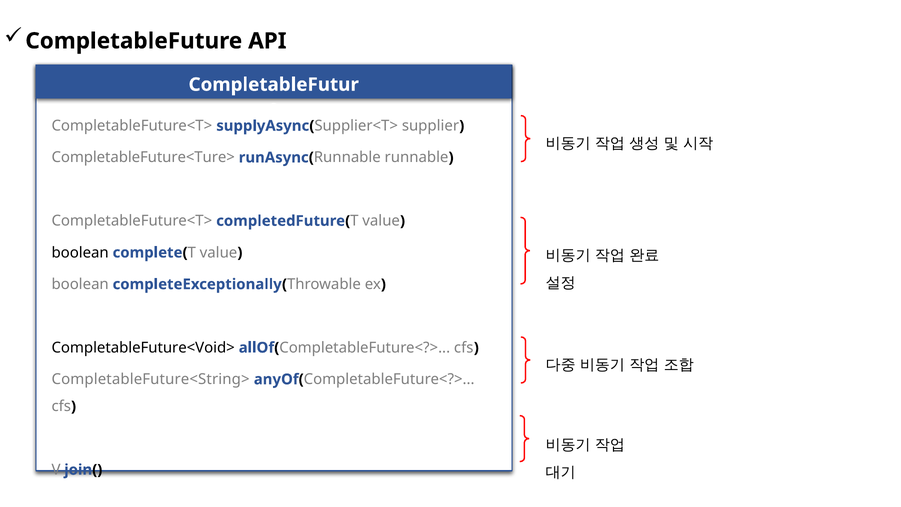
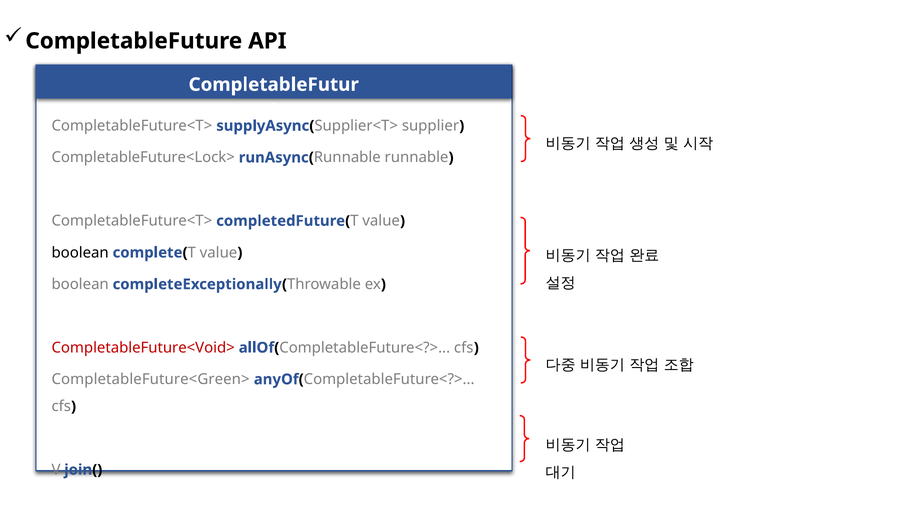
CompletableFuture<Ture>: CompletableFuture<Ture> -> CompletableFuture<Lock>
CompletableFuture<Void> colour: black -> red
CompletableFuture<String>: CompletableFuture<String> -> CompletableFuture<Green>
